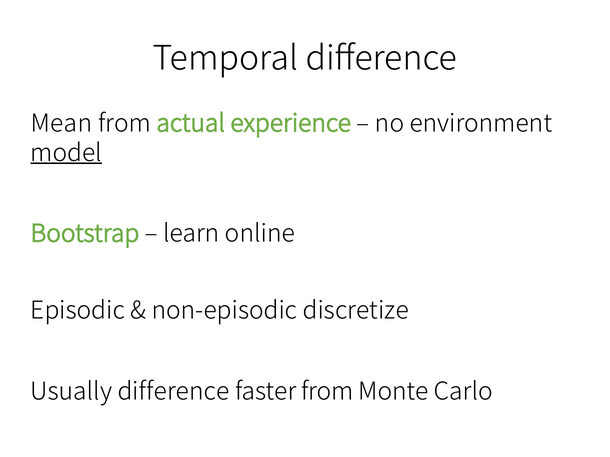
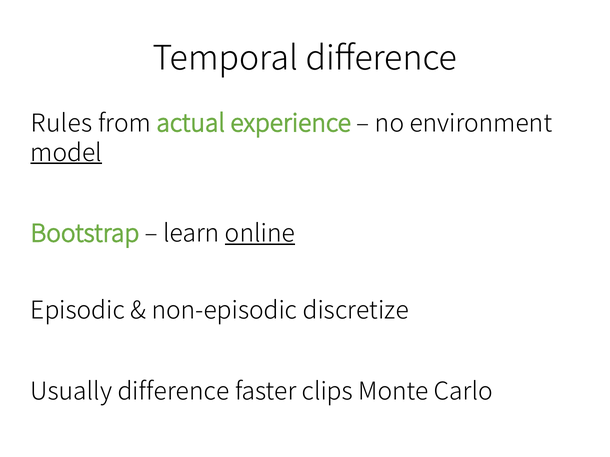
Mean: Mean -> Rules
online underline: none -> present
faster from: from -> clips
